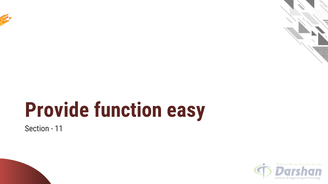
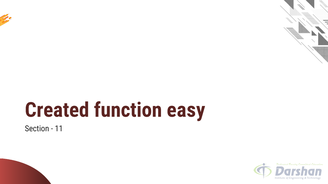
Provide: Provide -> Created
